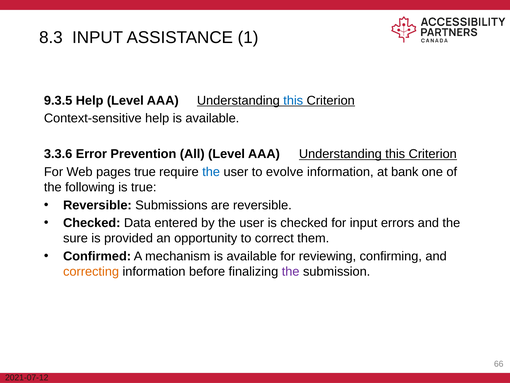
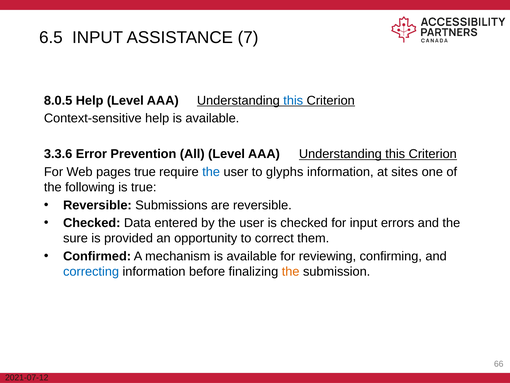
8.3: 8.3 -> 6.5
1: 1 -> 7
9.3.5: 9.3.5 -> 8.0.5
evolve: evolve -> glyphs
bank: bank -> sites
correcting colour: orange -> blue
the at (291, 271) colour: purple -> orange
